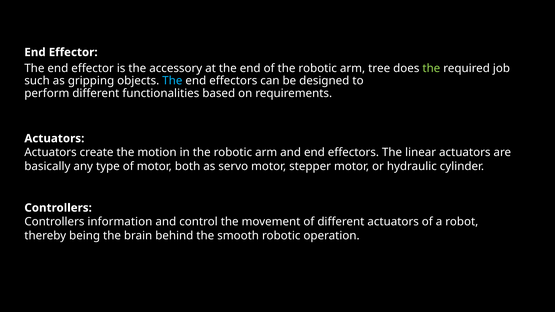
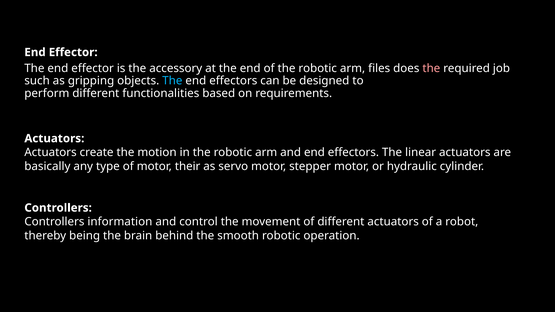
tree: tree -> files
the at (431, 68) colour: light green -> pink
both: both -> their
